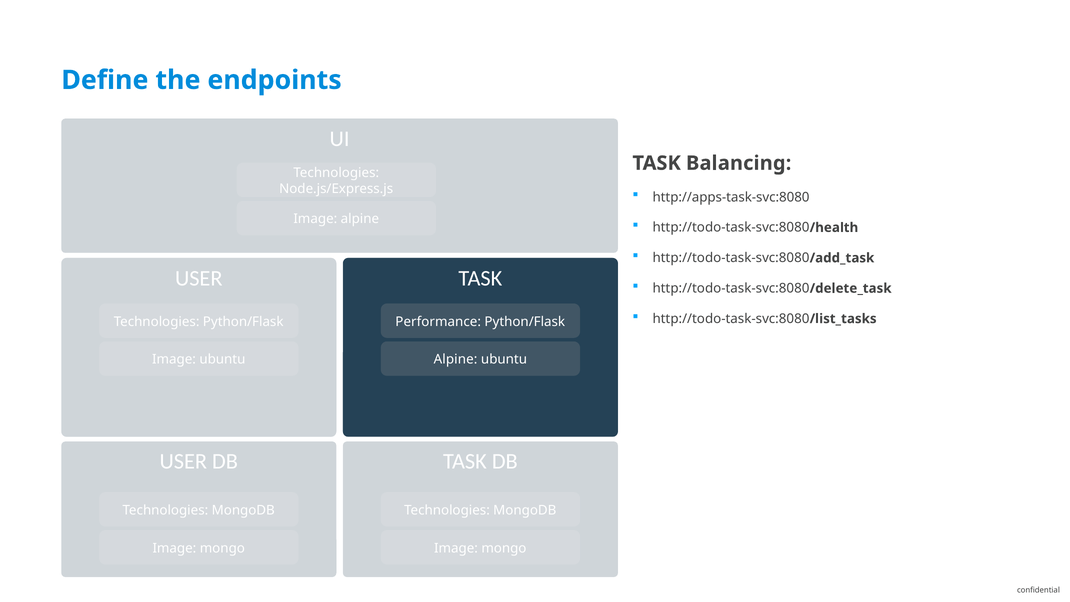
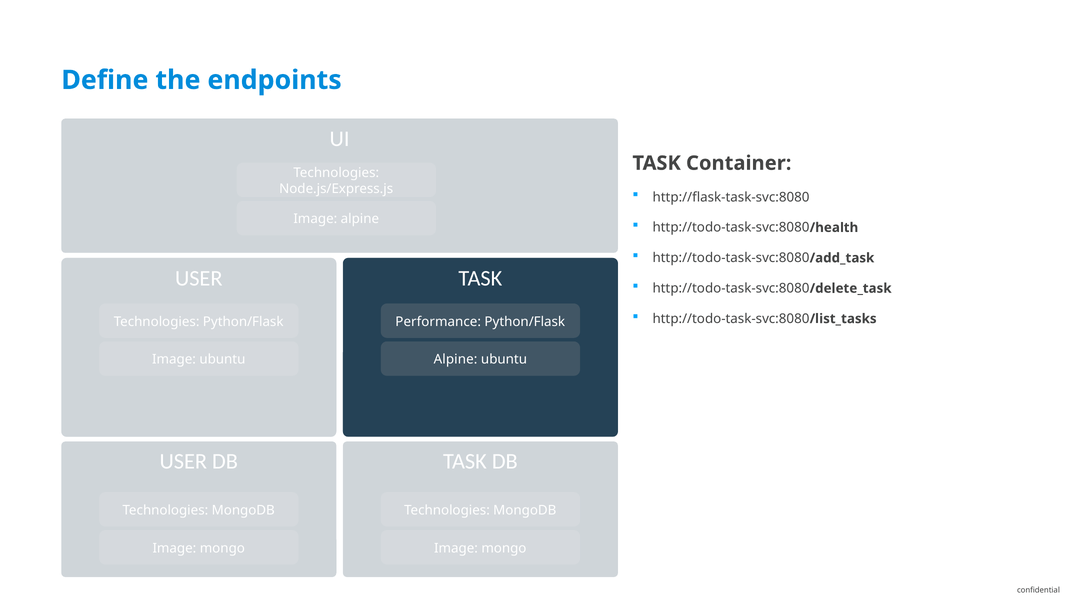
Balancing: Balancing -> Container
http://apps-task-svc:8080: http://apps-task-svc:8080 -> http://flask-task-svc:8080
